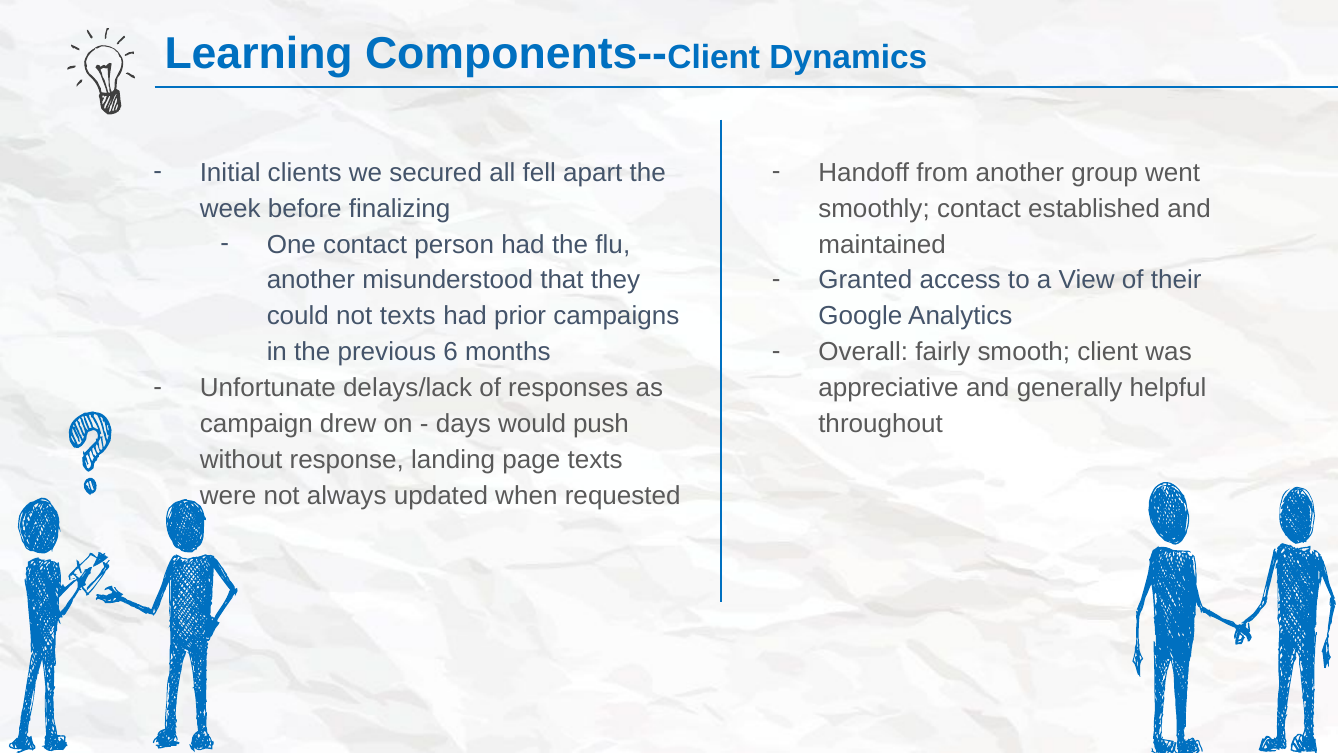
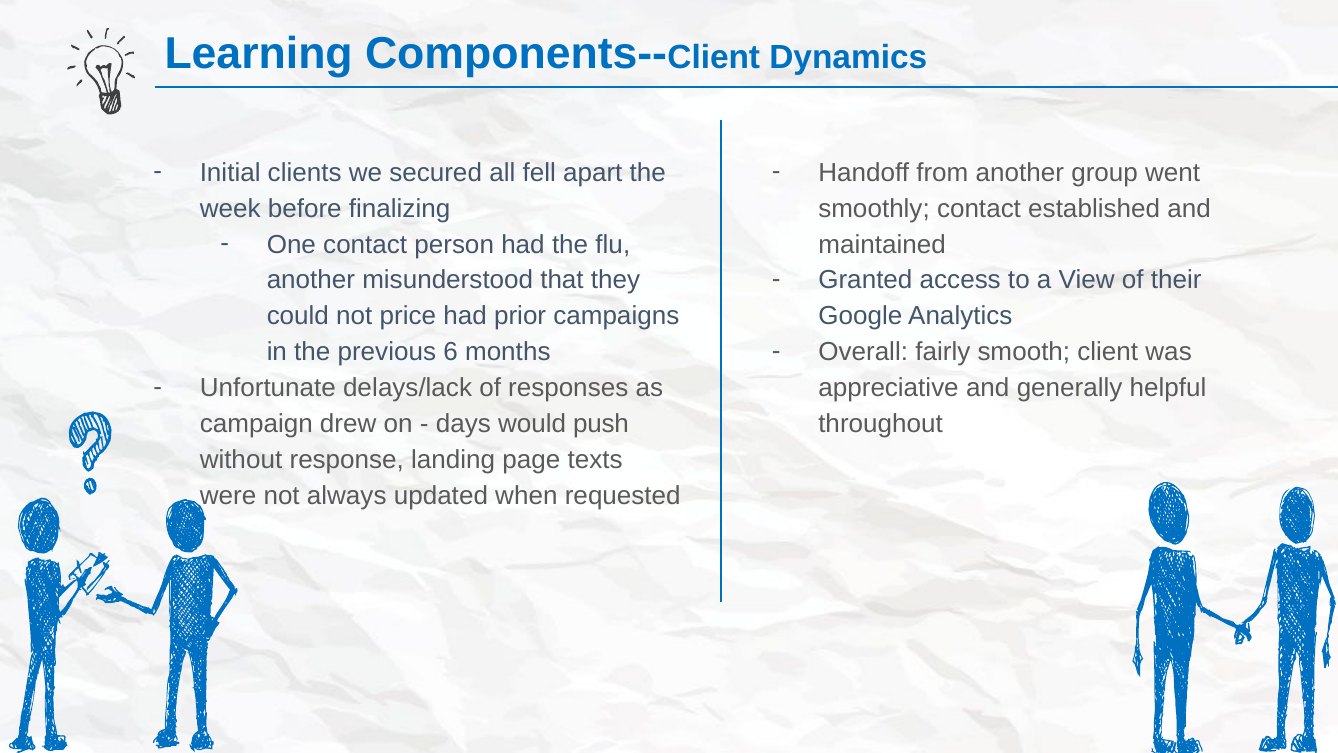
not texts: texts -> price
